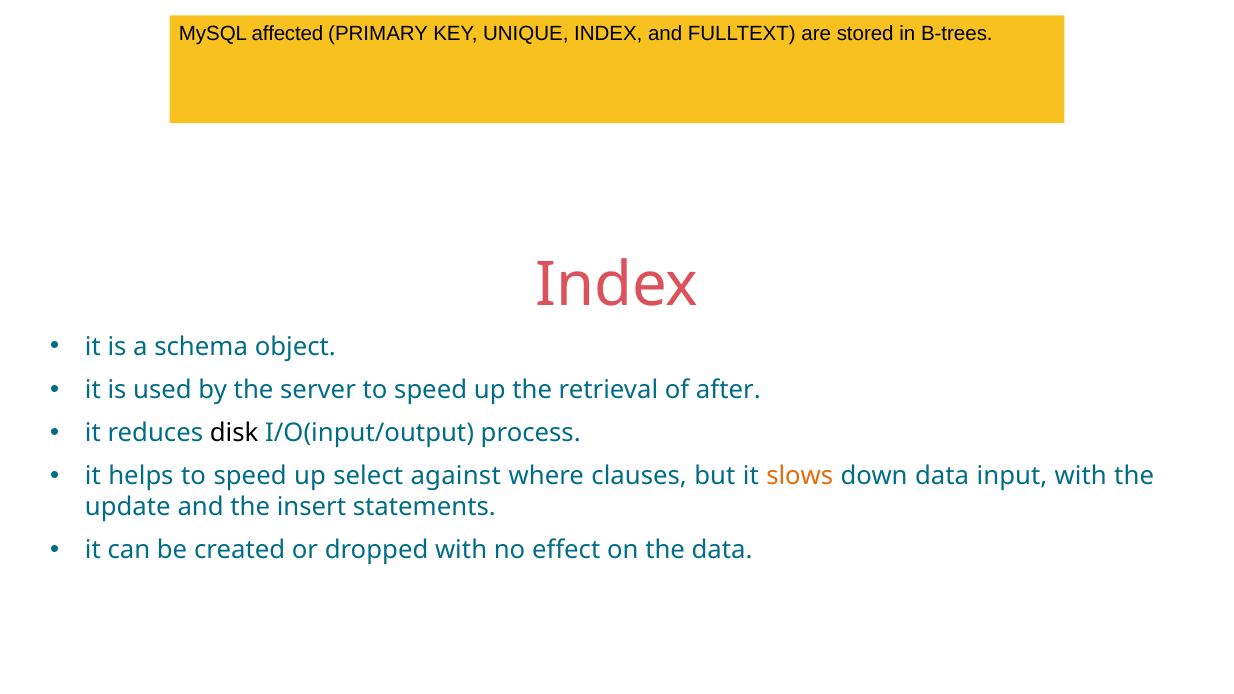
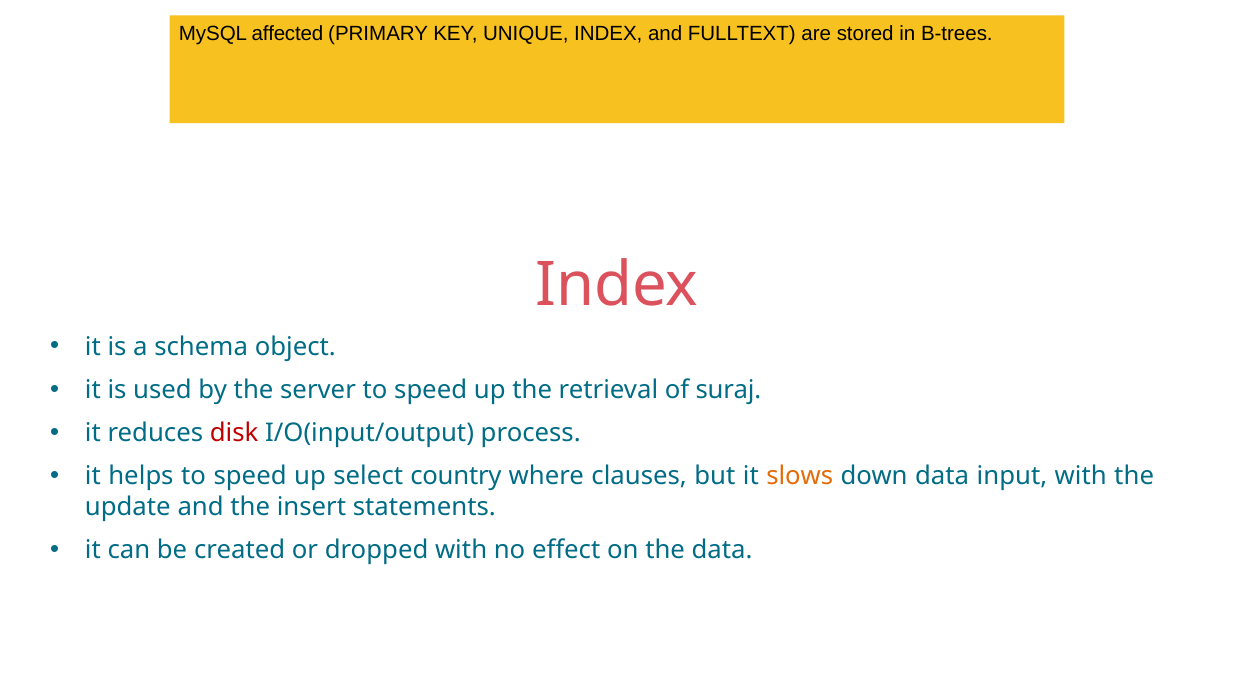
after: after -> suraj
disk colour: black -> red
against: against -> country
